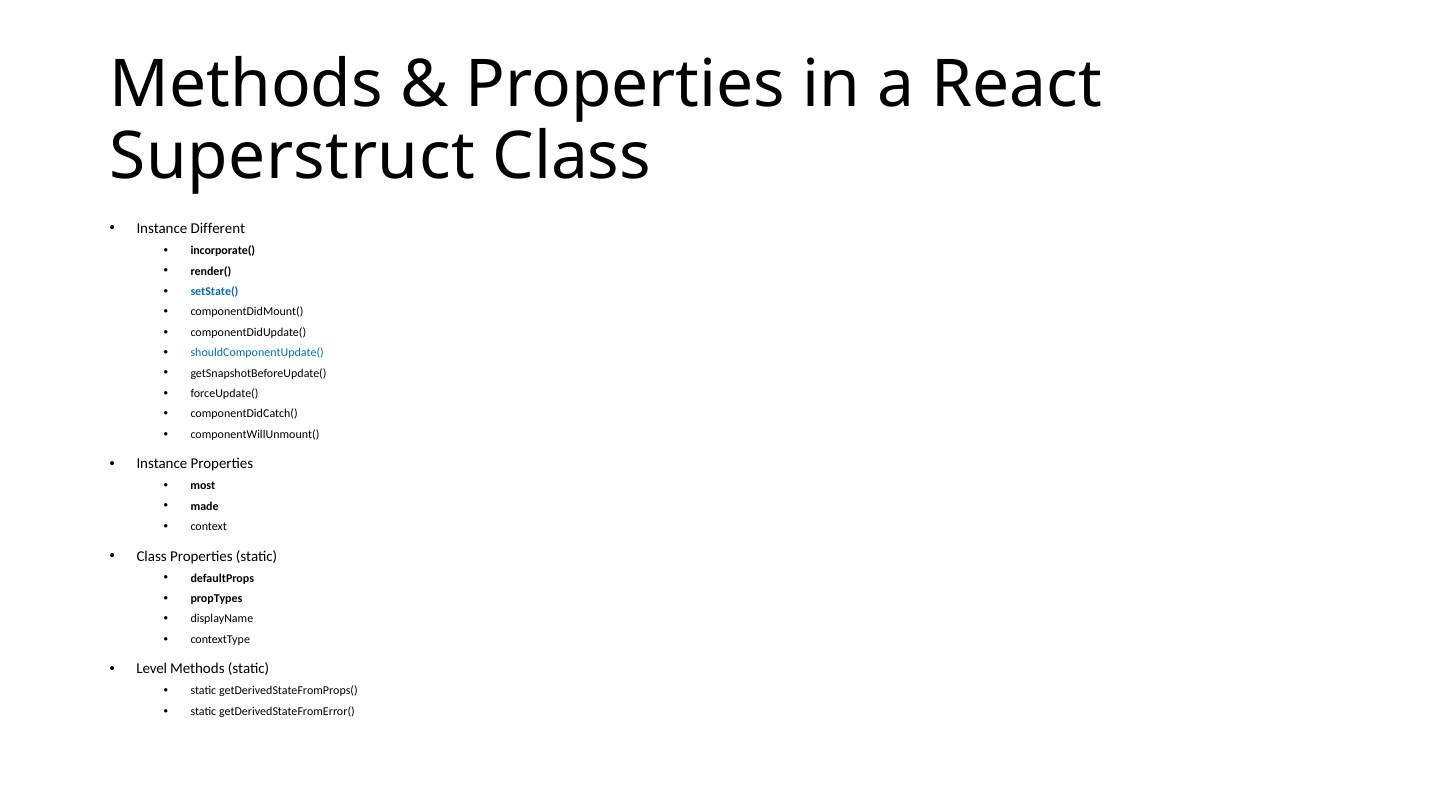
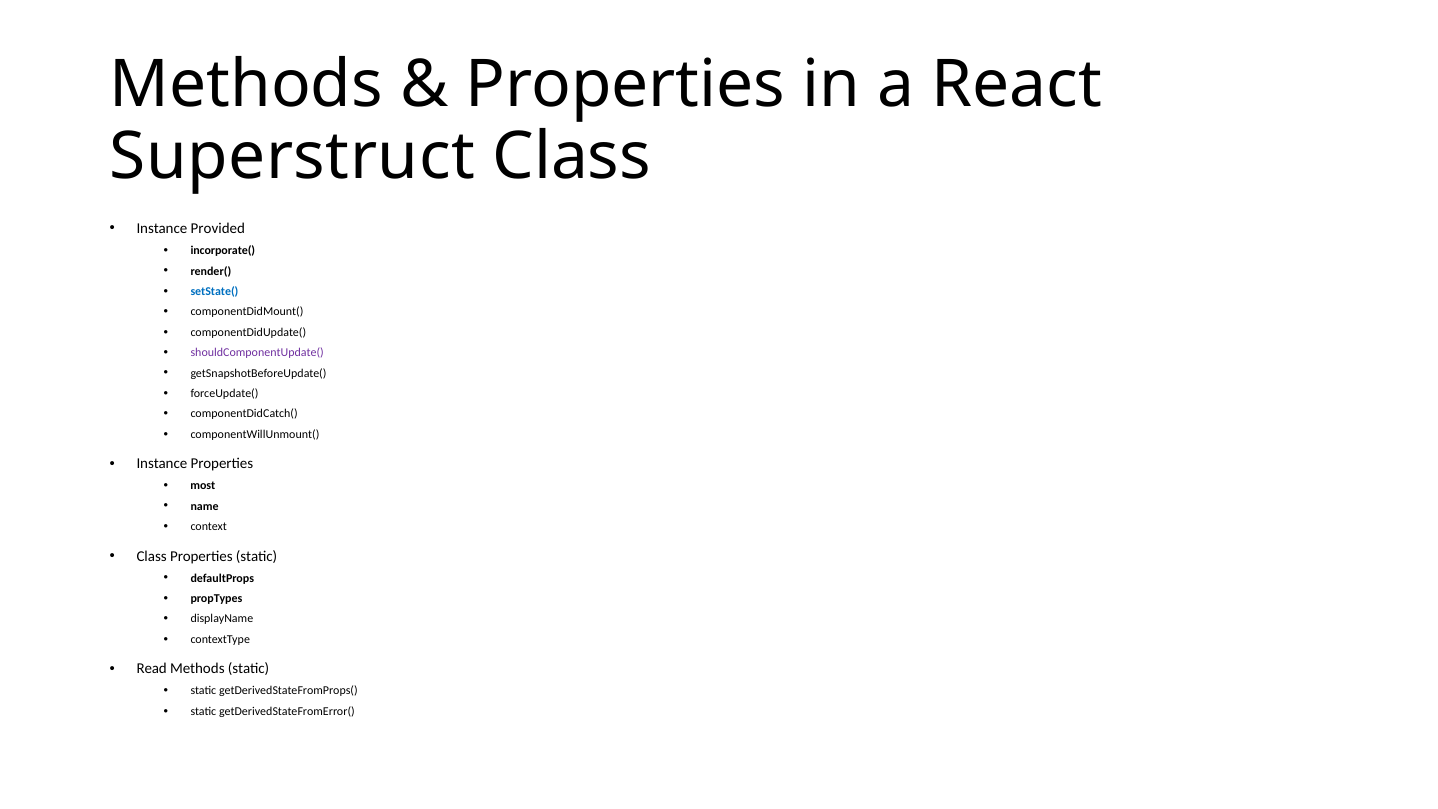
Different: Different -> Provided
shouldComponentUpdate( colour: blue -> purple
made: made -> name
Level: Level -> Read
